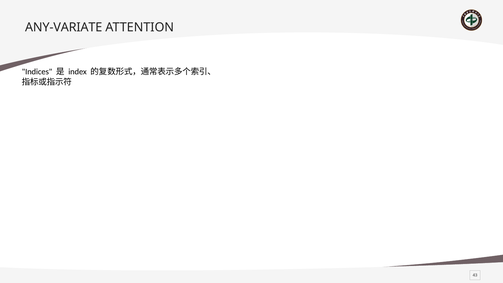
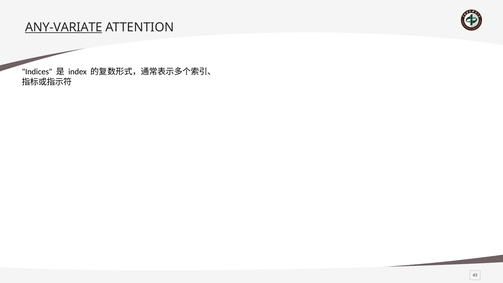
ANY-VARIATE underline: none -> present
